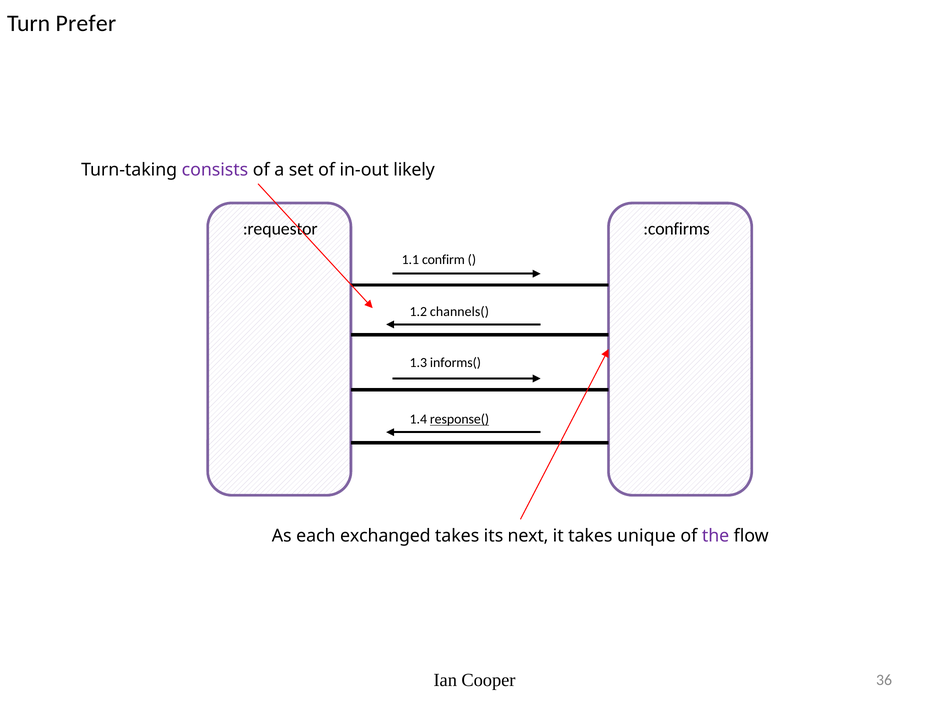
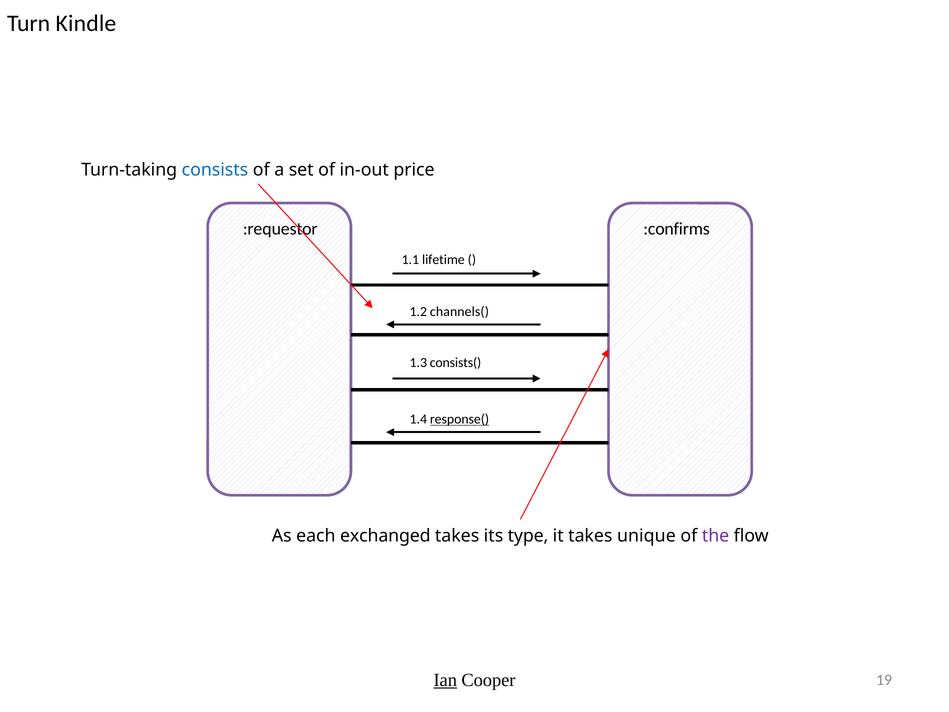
Prefer: Prefer -> Kindle
consists colour: purple -> blue
likely: likely -> price
confirm: confirm -> lifetime
informs(: informs( -> consists(
next: next -> type
Ian underline: none -> present
36: 36 -> 19
